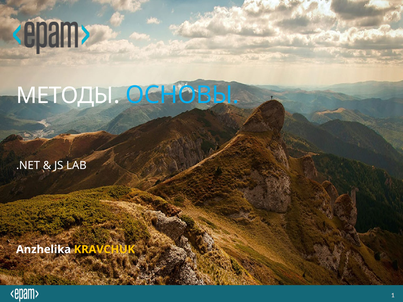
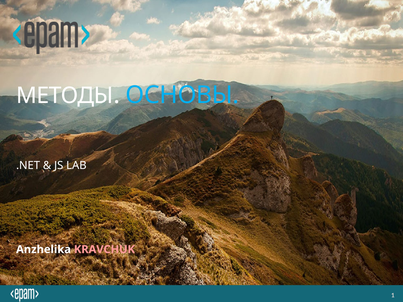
KRAVCHUK colour: yellow -> pink
